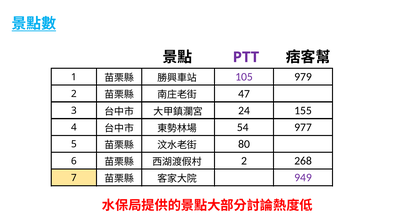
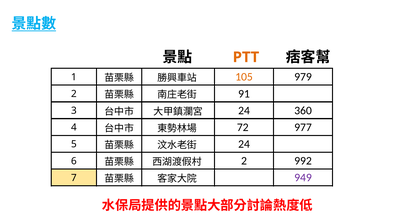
PTT colour: purple -> orange
105 colour: purple -> orange
47: 47 -> 91
155: 155 -> 360
54: 54 -> 72
80 at (244, 144): 80 -> 24
268: 268 -> 992
